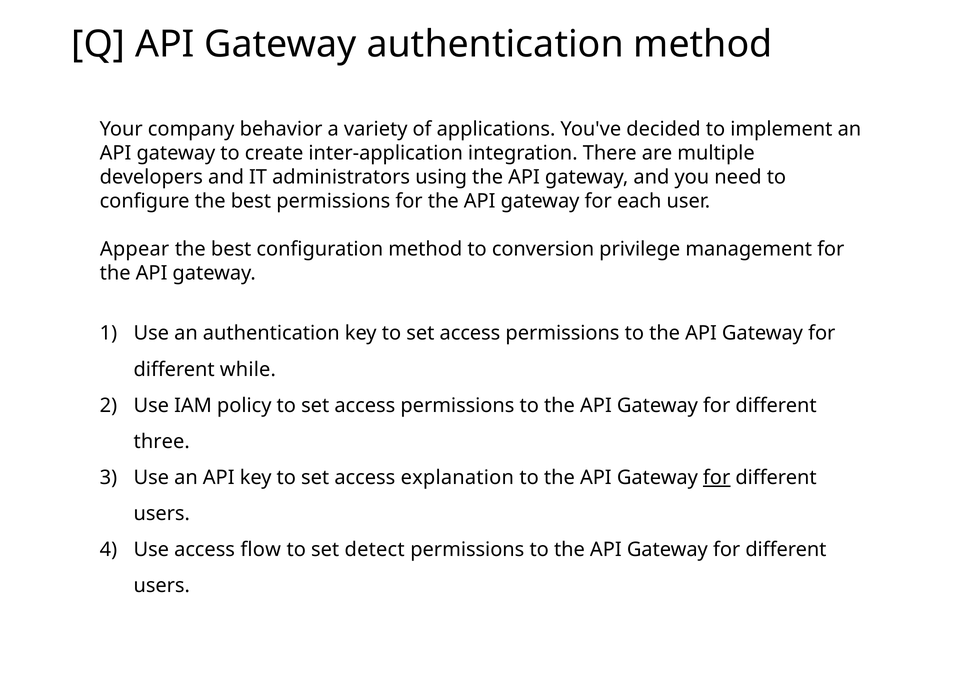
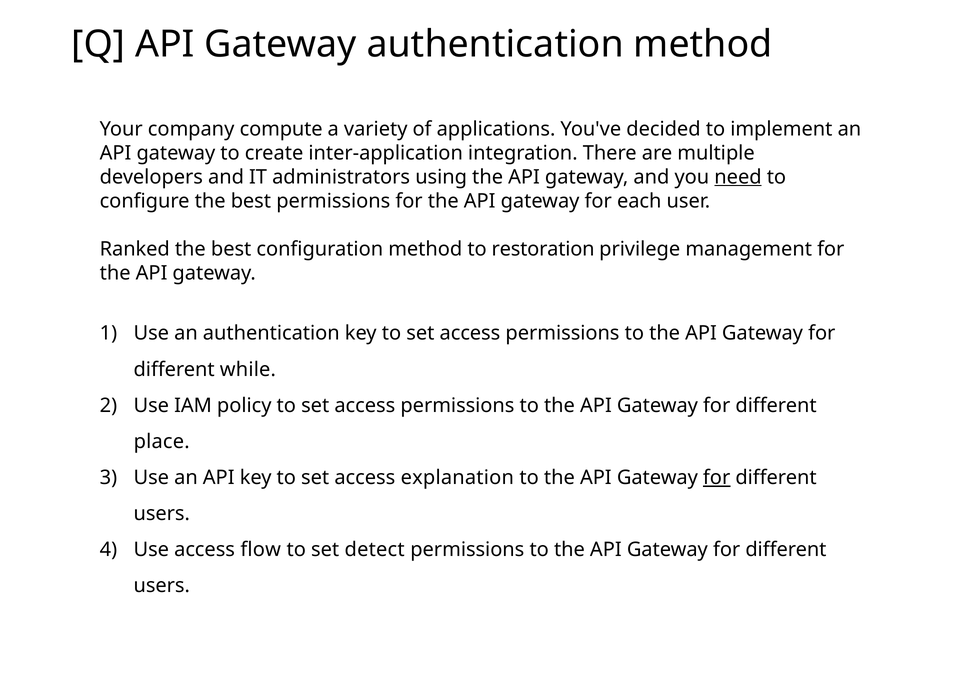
behavior: behavior -> compute
need underline: none -> present
Appear: Appear -> Ranked
conversion: conversion -> restoration
three: three -> place
